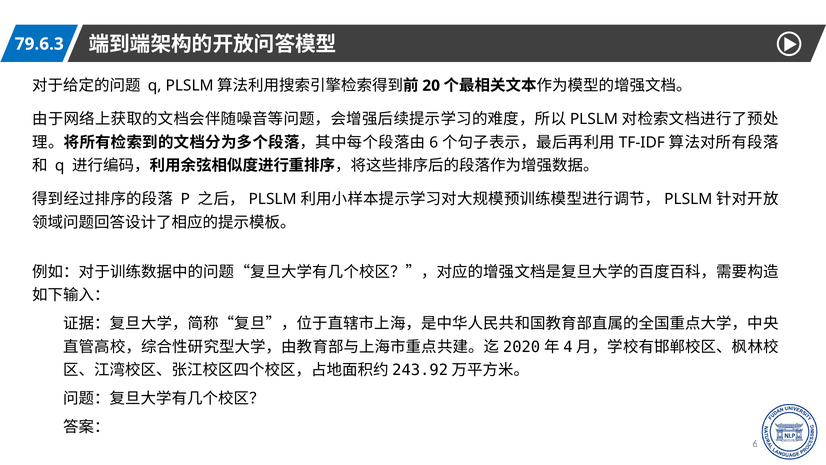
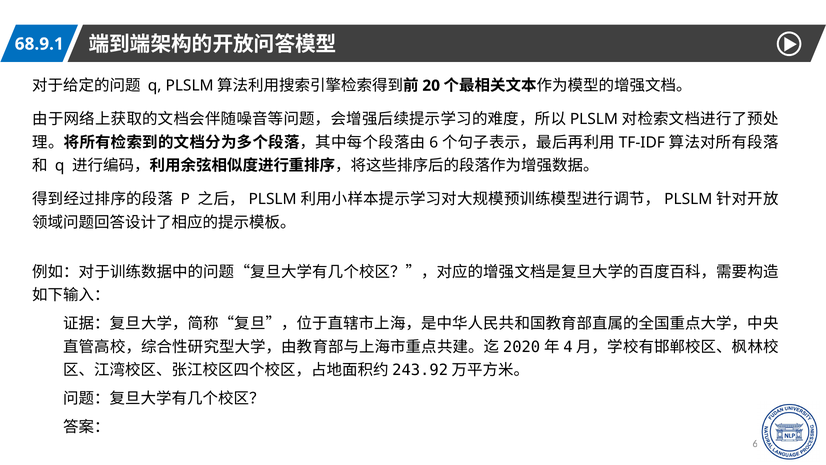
79.6.3: 79.6.3 -> 68.9.1
